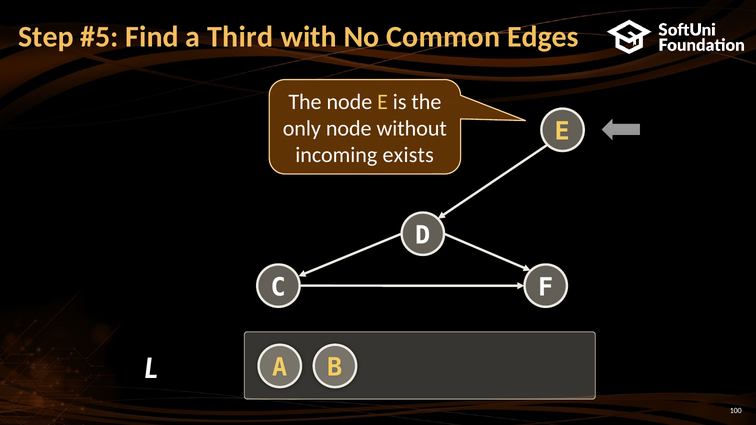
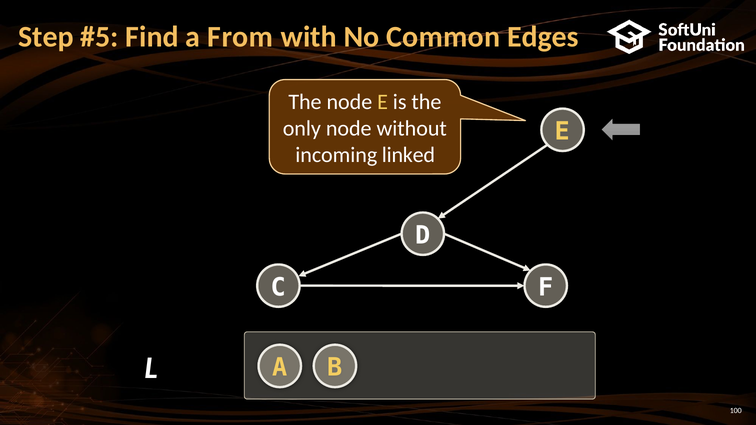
Third: Third -> From
exists: exists -> linked
